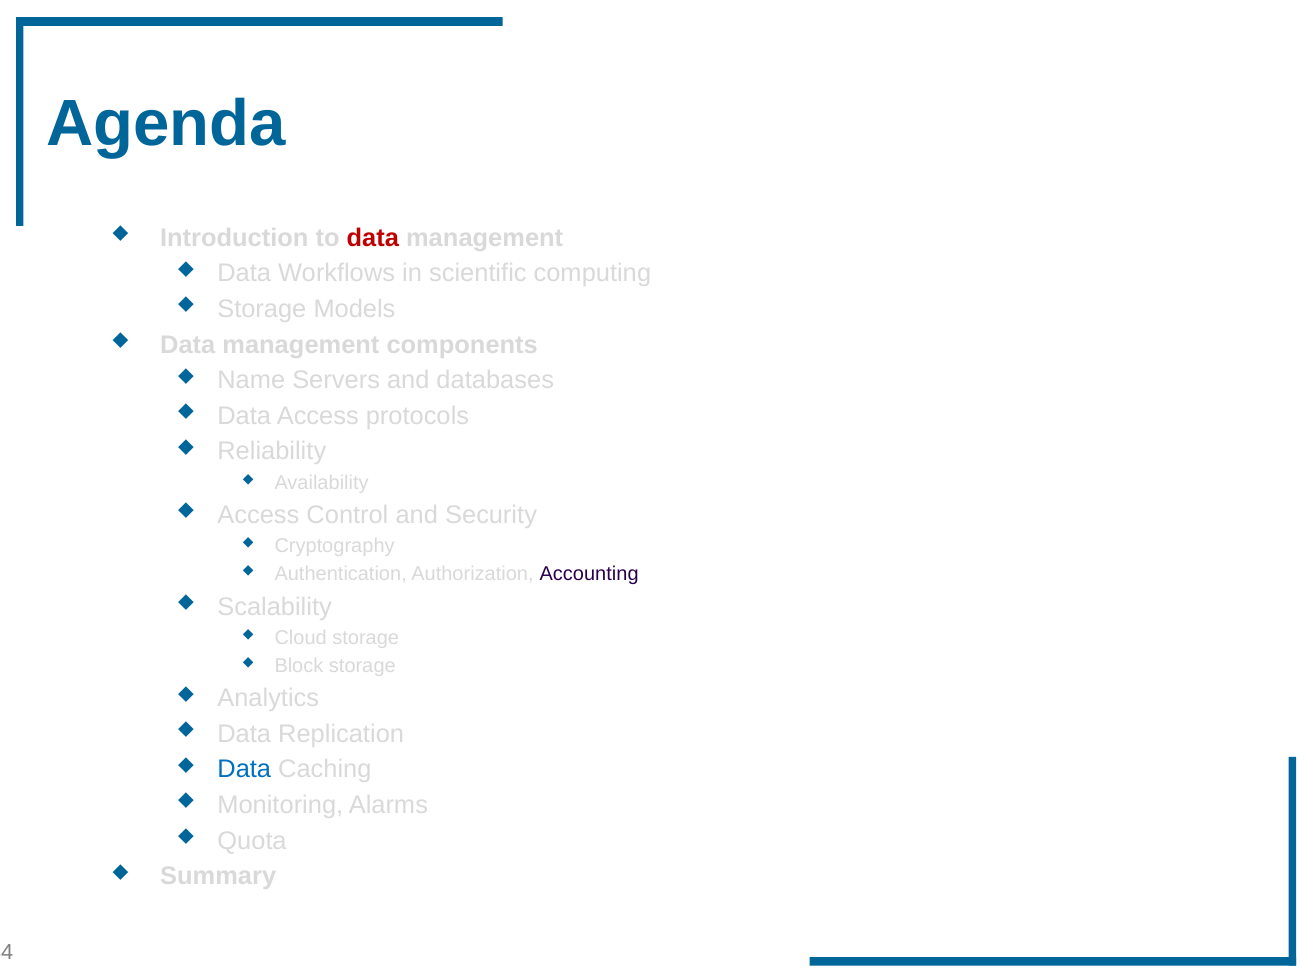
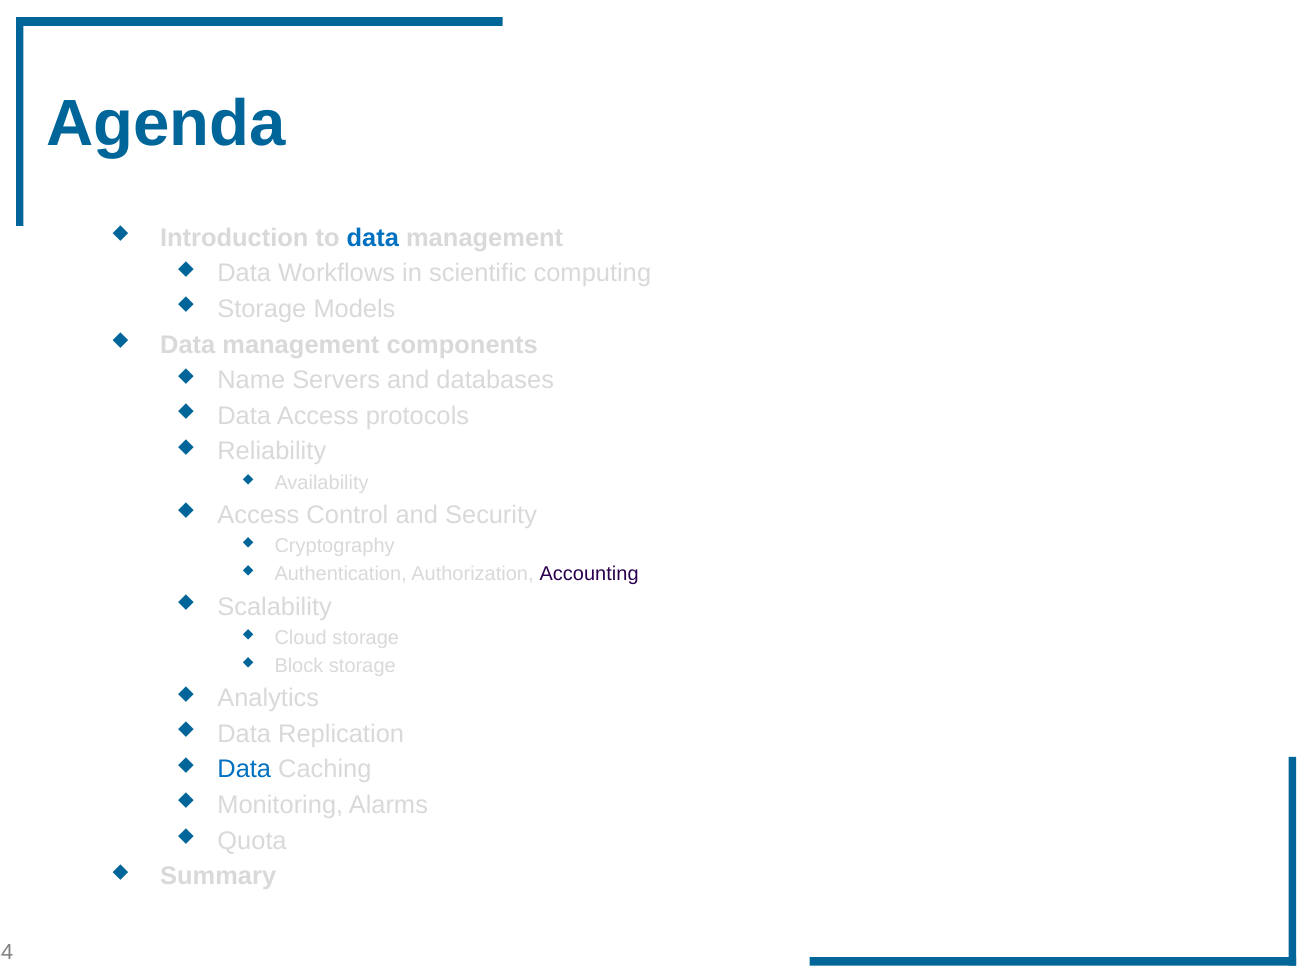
data at (373, 238) colour: red -> blue
